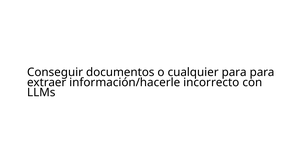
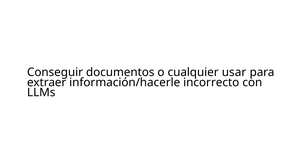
cualquier para: para -> usar
